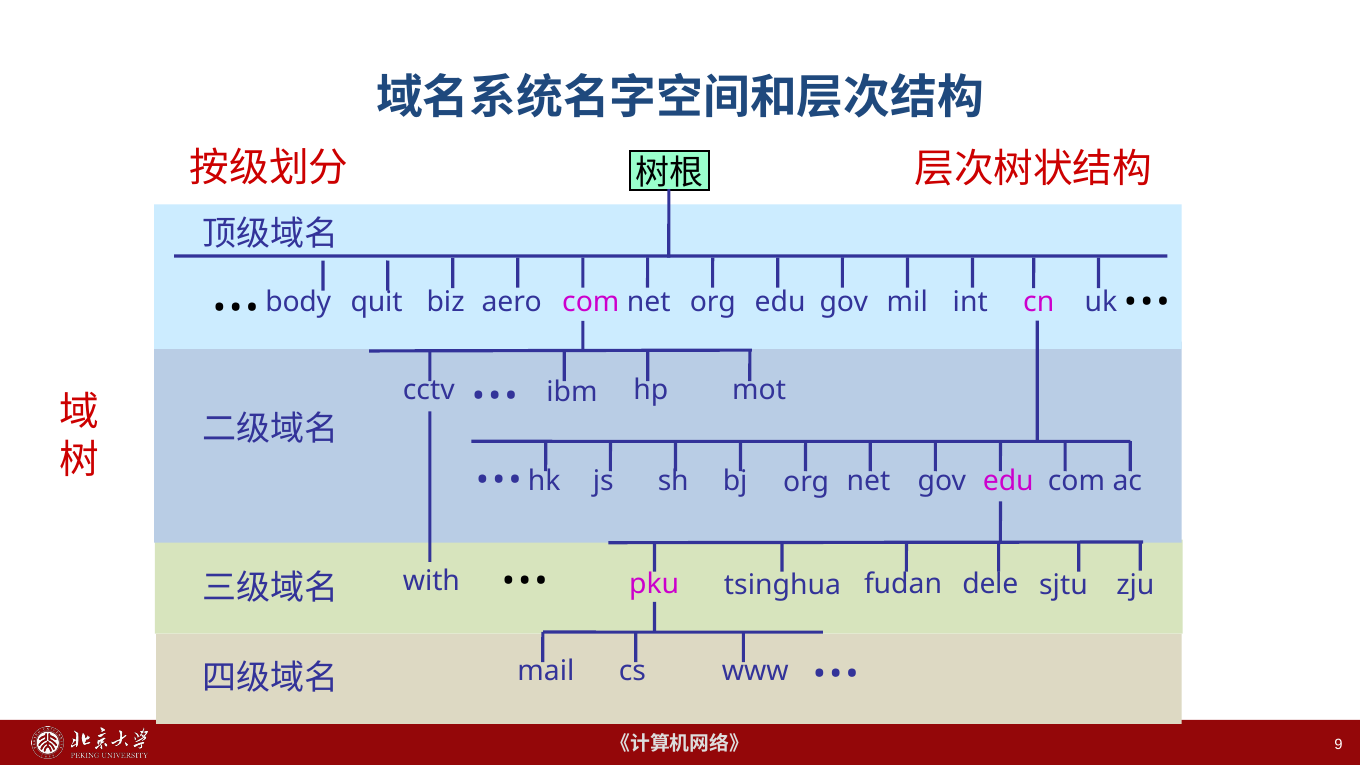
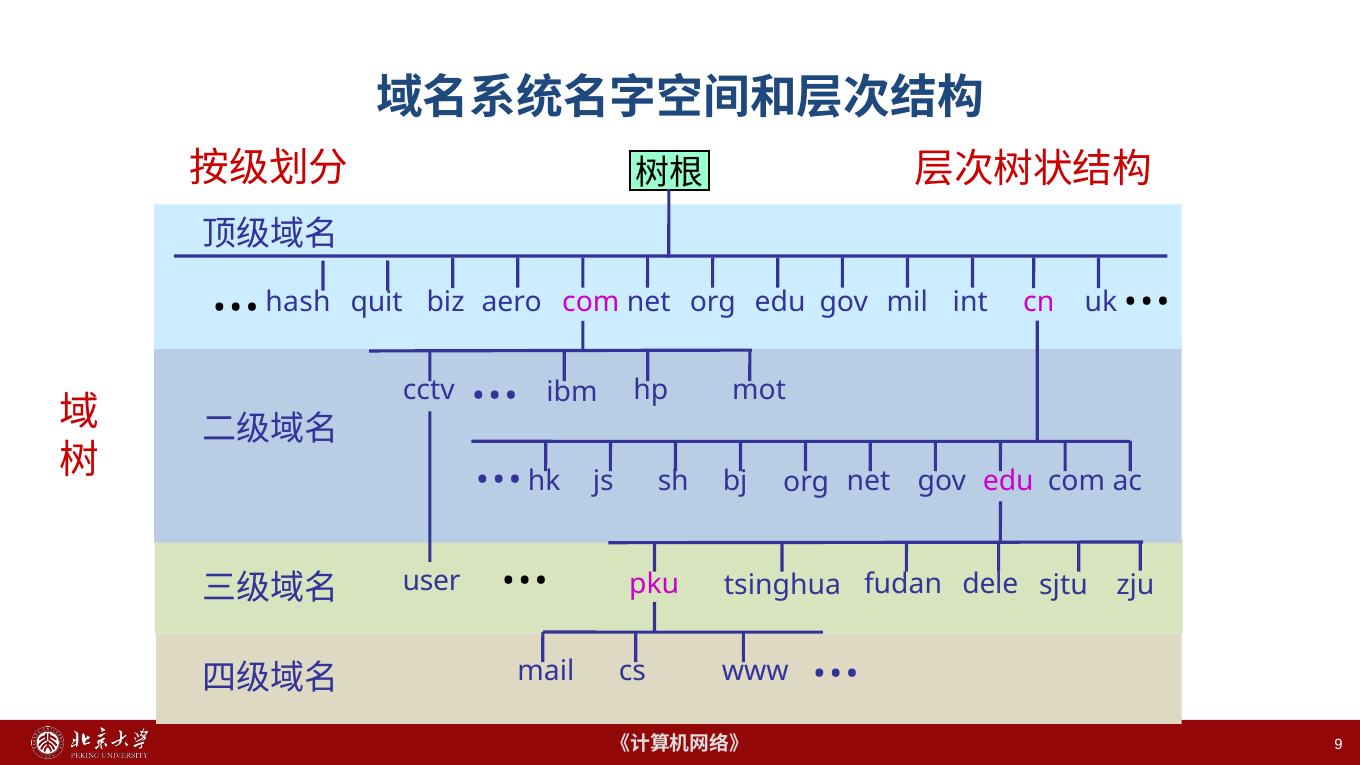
body: body -> hash
with: with -> user
